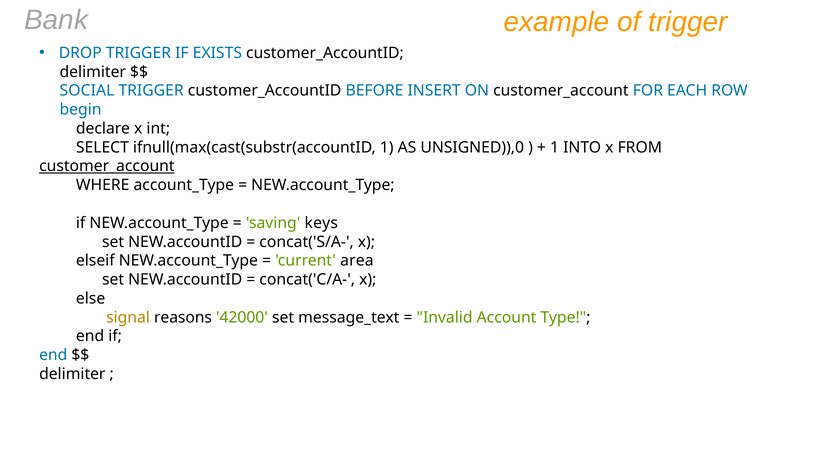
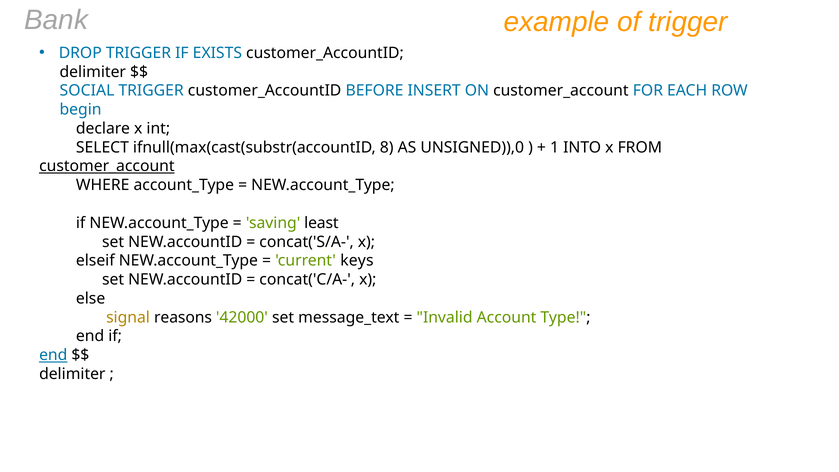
ifnull(max(cast(substr(accountID 1: 1 -> 8
keys: keys -> least
area: area -> keys
end at (53, 355) underline: none -> present
